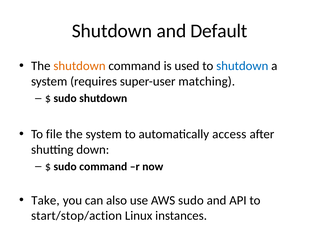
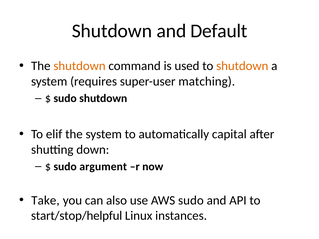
shutdown at (242, 66) colour: blue -> orange
file: file -> elif
access: access -> capital
sudo command: command -> argument
start/stop/action: start/stop/action -> start/stop/helpful
